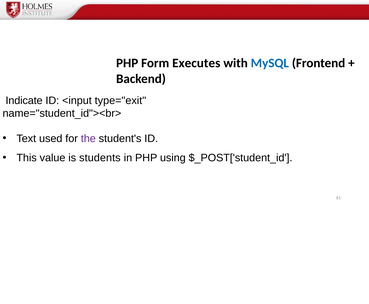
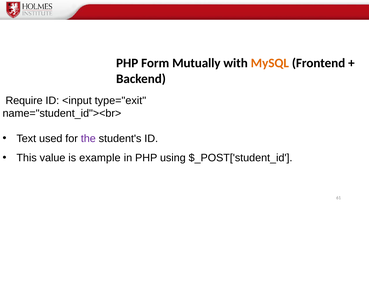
Executes: Executes -> Mutually
MySQL colour: blue -> orange
Indicate: Indicate -> Require
students: students -> example
